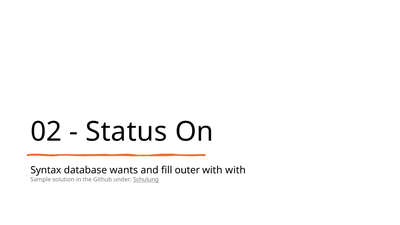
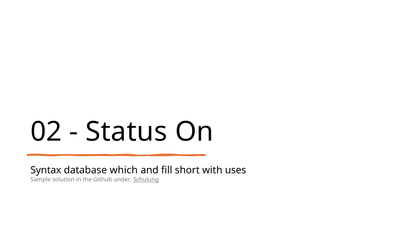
wants: wants -> which
outer: outer -> short
with with: with -> uses
